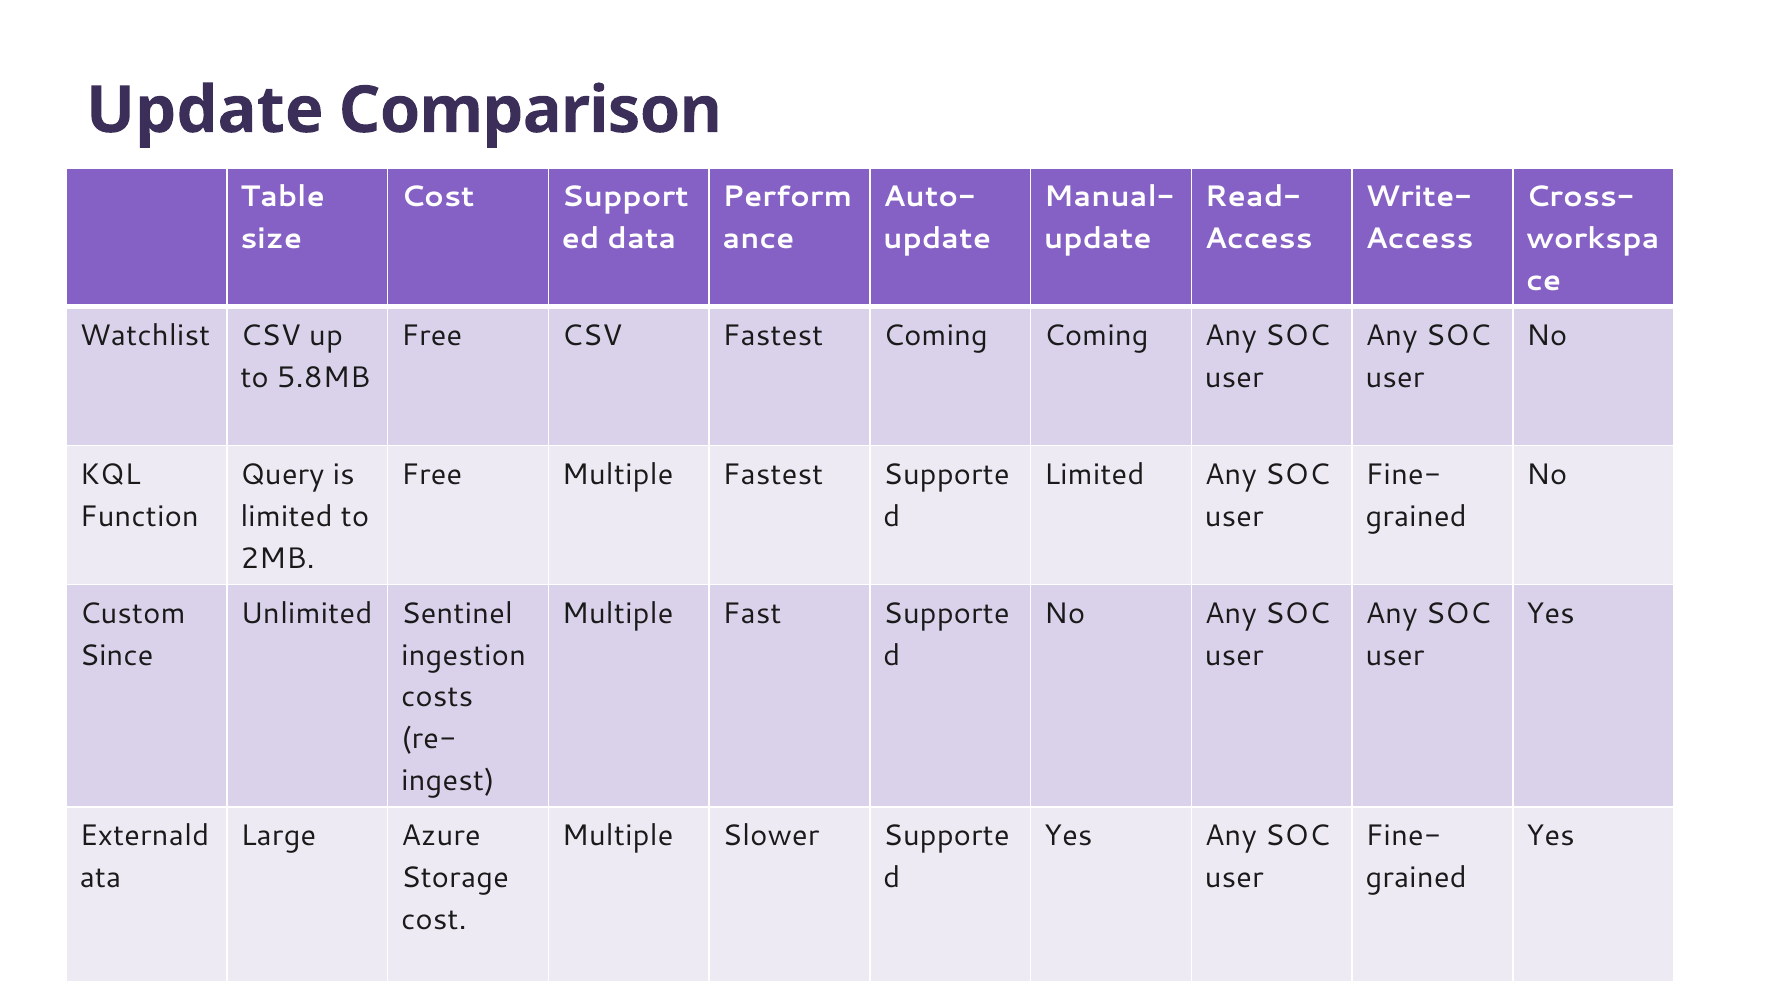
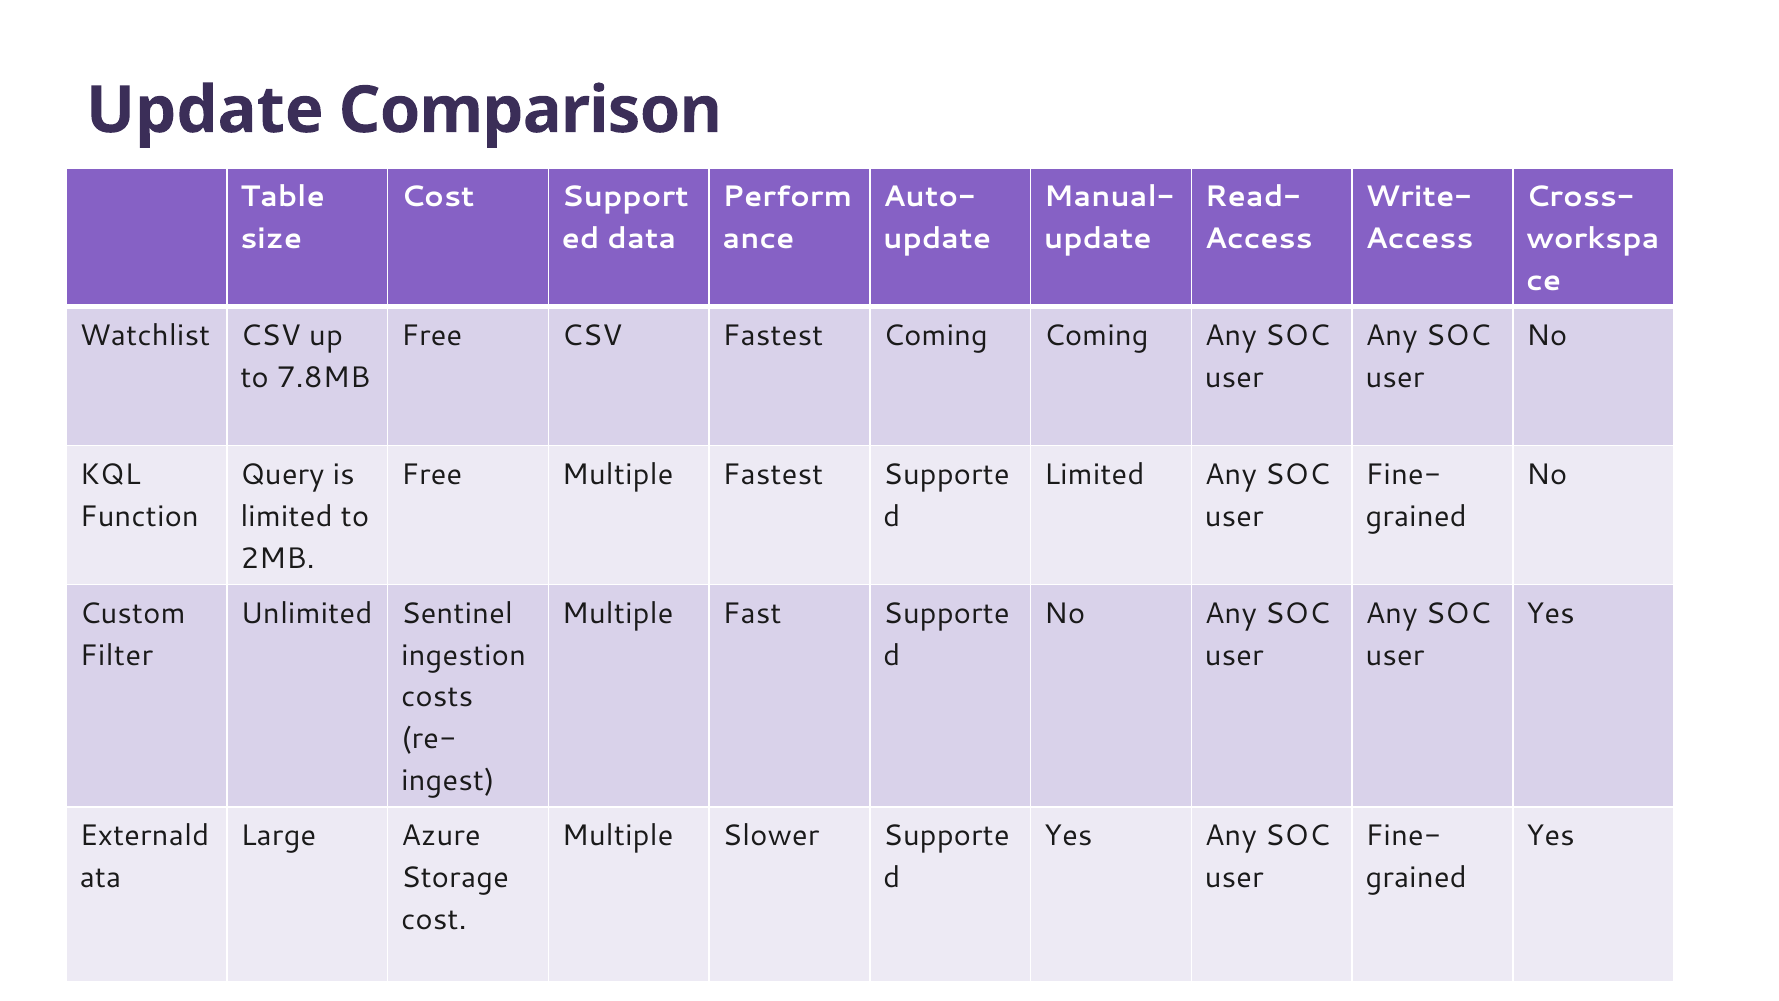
5.8MB: 5.8MB -> 7.8MB
Since: Since -> Filter
